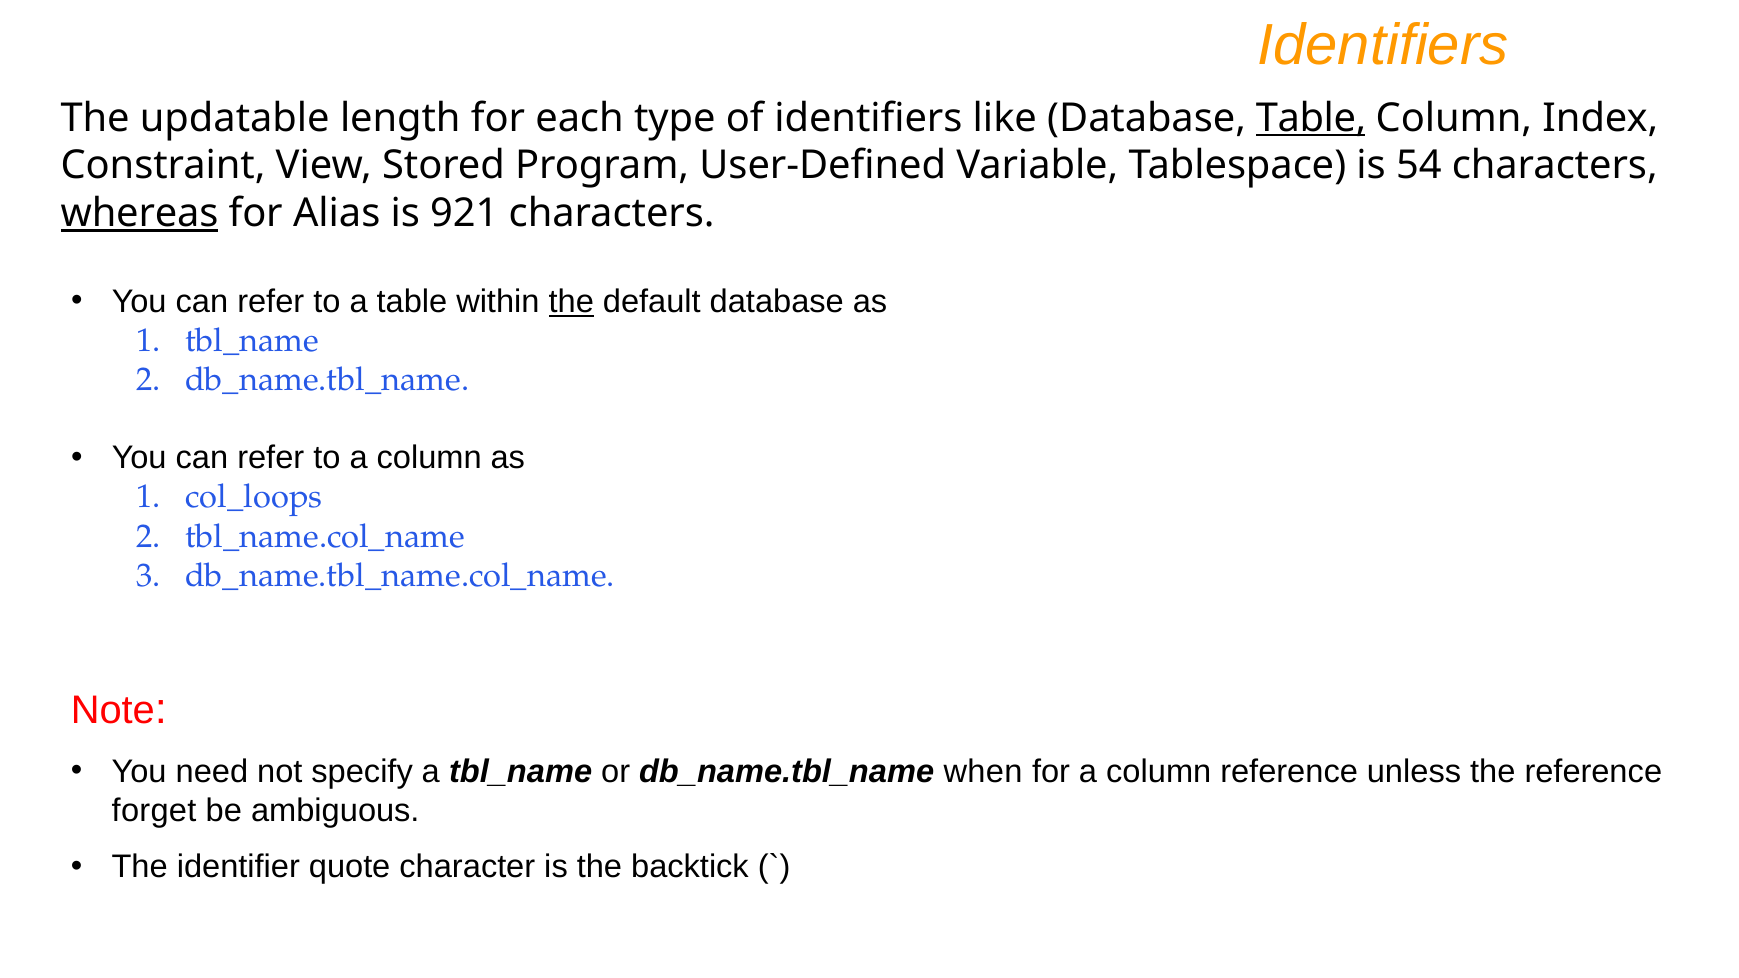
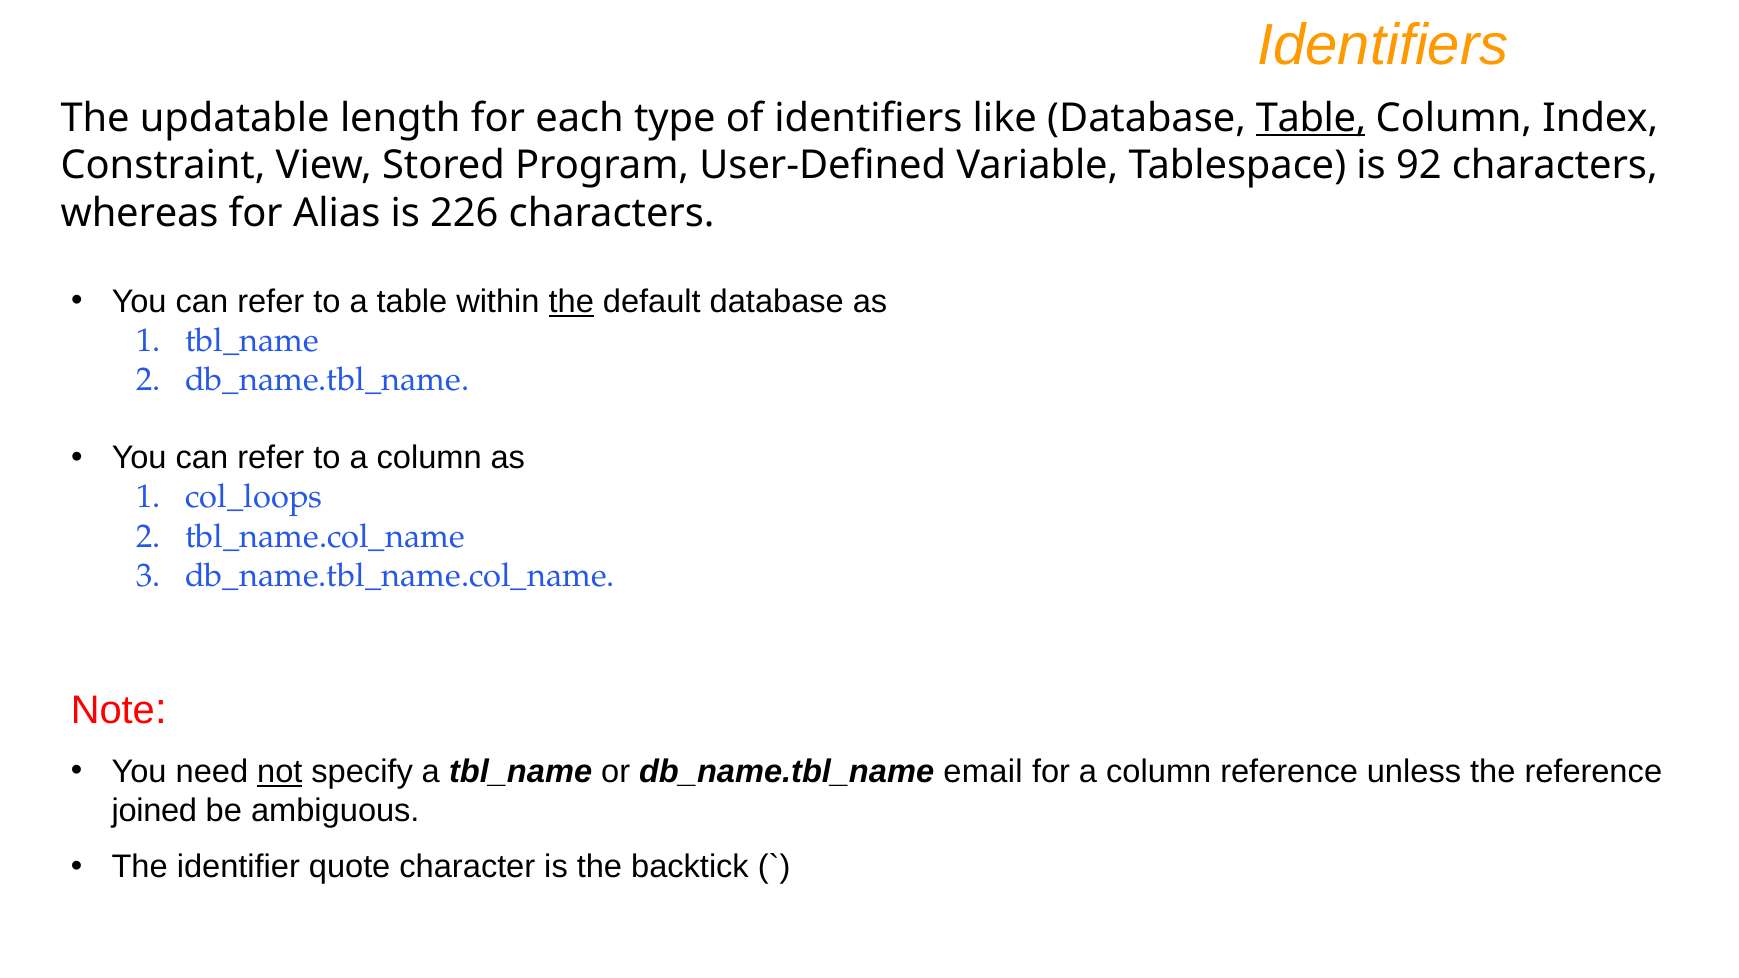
54: 54 -> 92
whereas underline: present -> none
921: 921 -> 226
not underline: none -> present
when: when -> email
forget: forget -> joined
